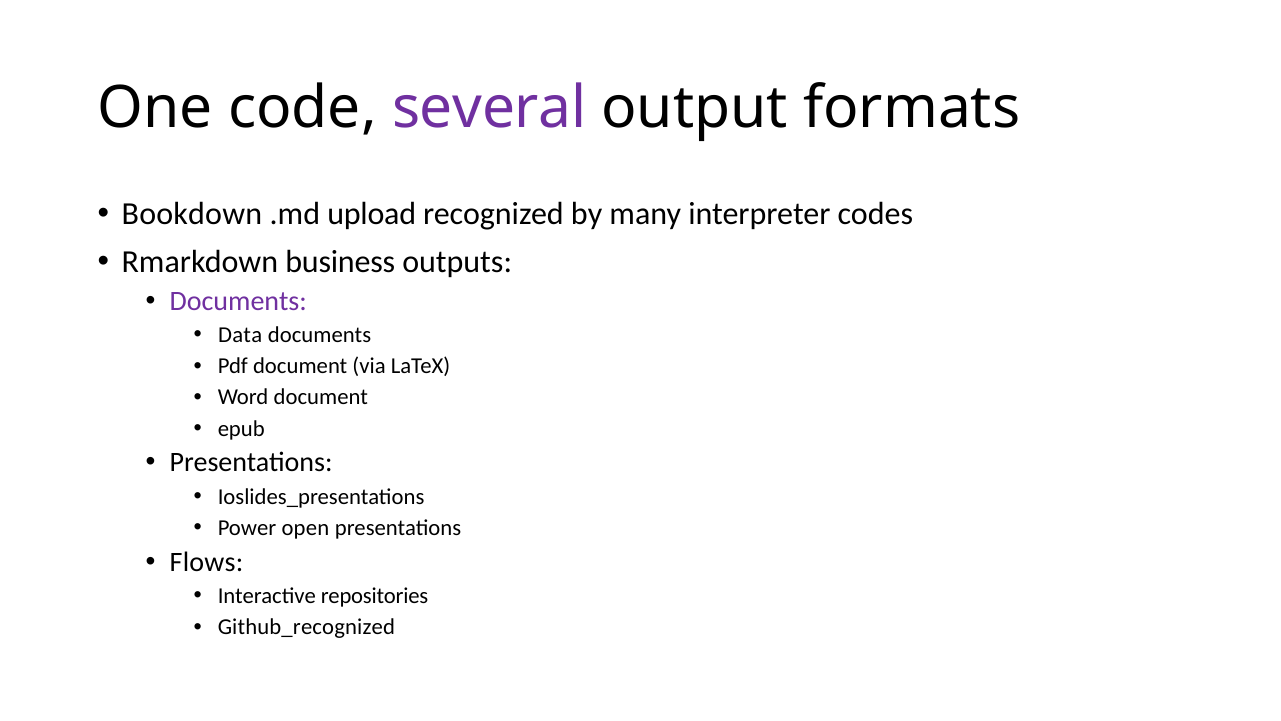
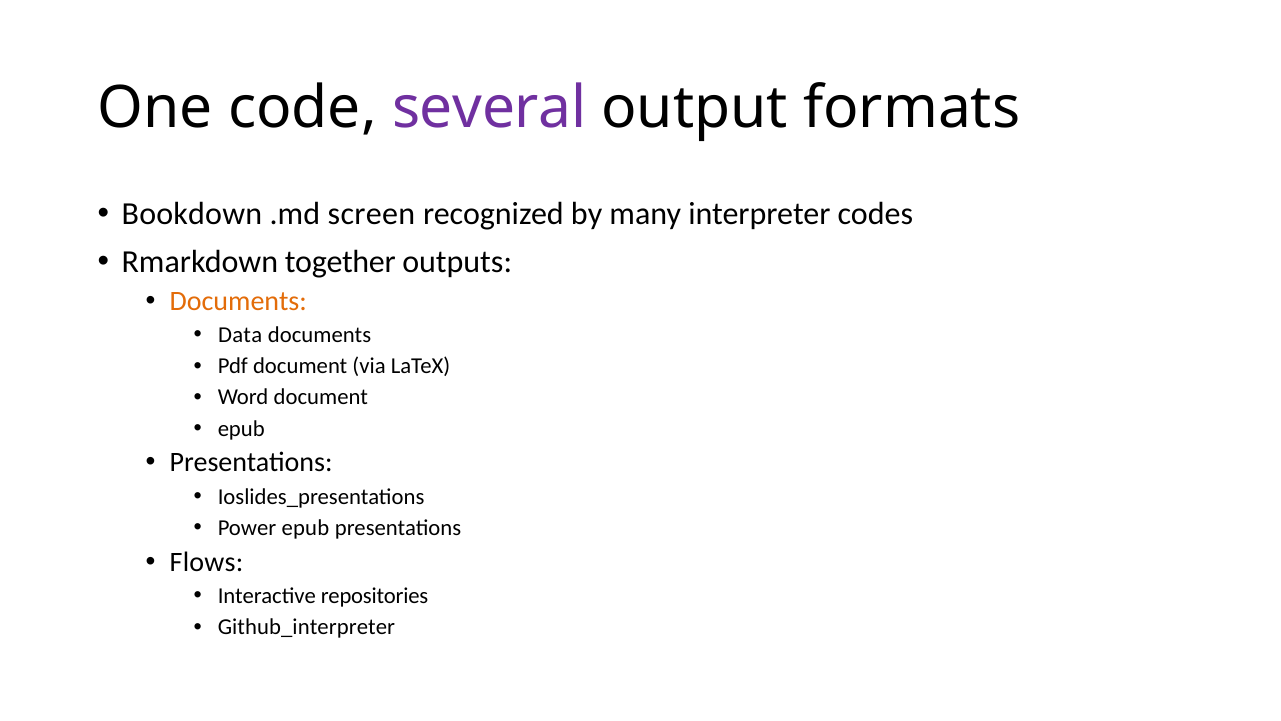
upload: upload -> screen
business: business -> together
Documents at (238, 301) colour: purple -> orange
Power open: open -> epub
Github_recognized: Github_recognized -> Github_interpreter
